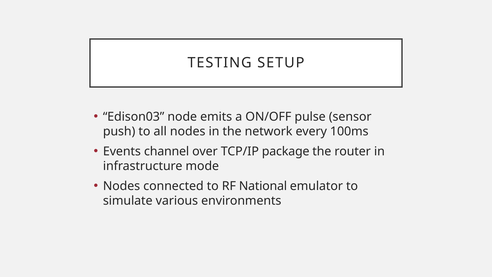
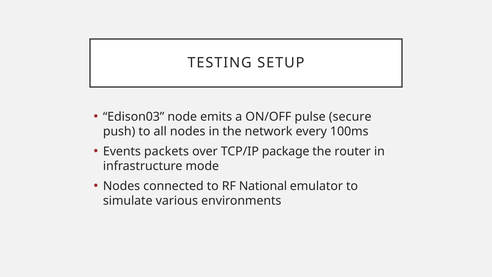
sensor: sensor -> secure
channel: channel -> packets
